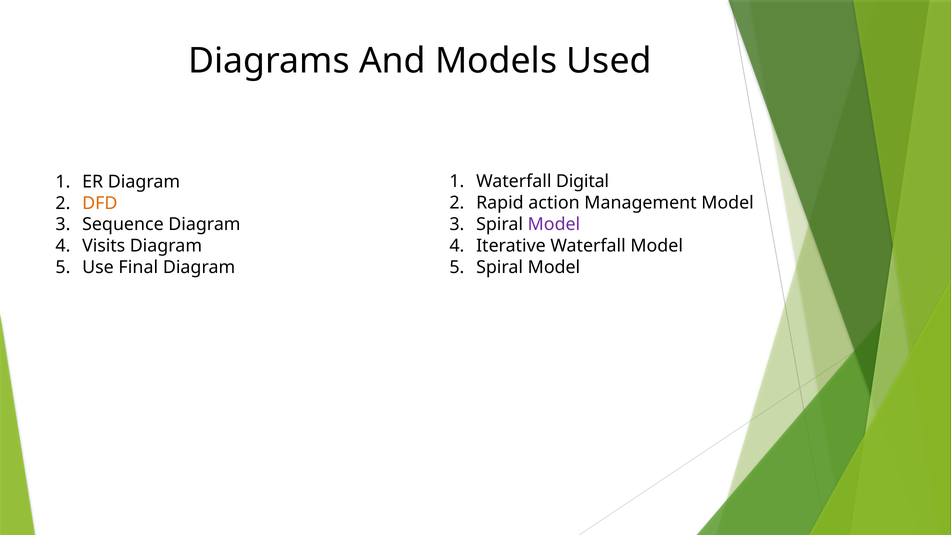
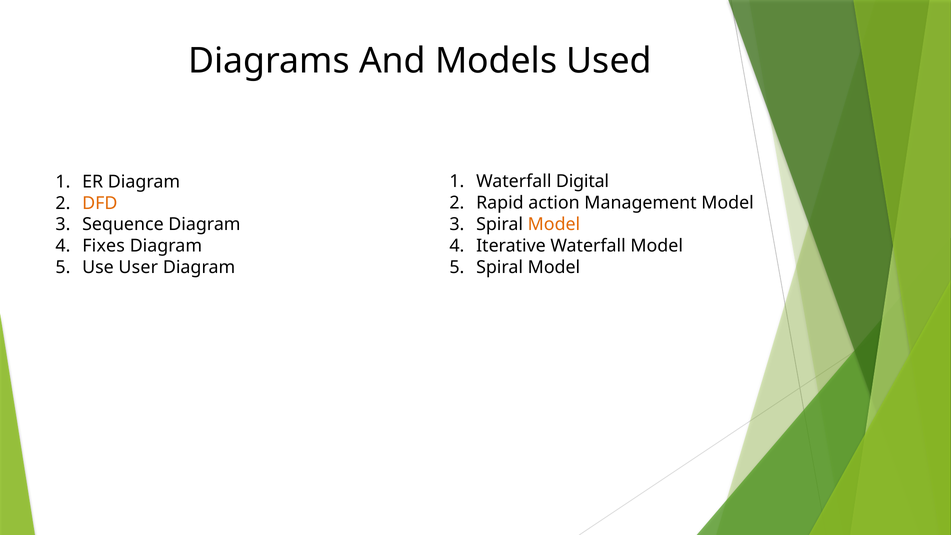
Model at (554, 224) colour: purple -> orange
Visits: Visits -> Fixes
Final: Final -> User
